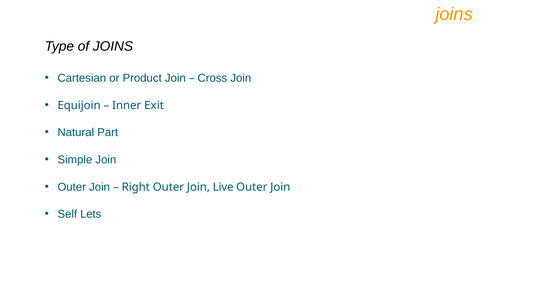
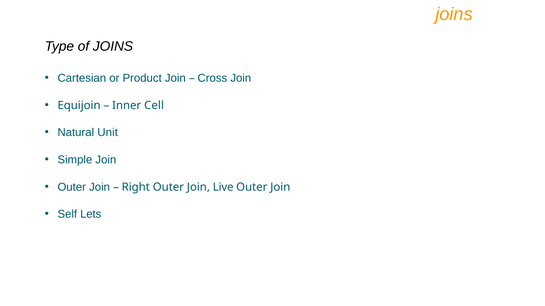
Exit: Exit -> Cell
Part: Part -> Unit
